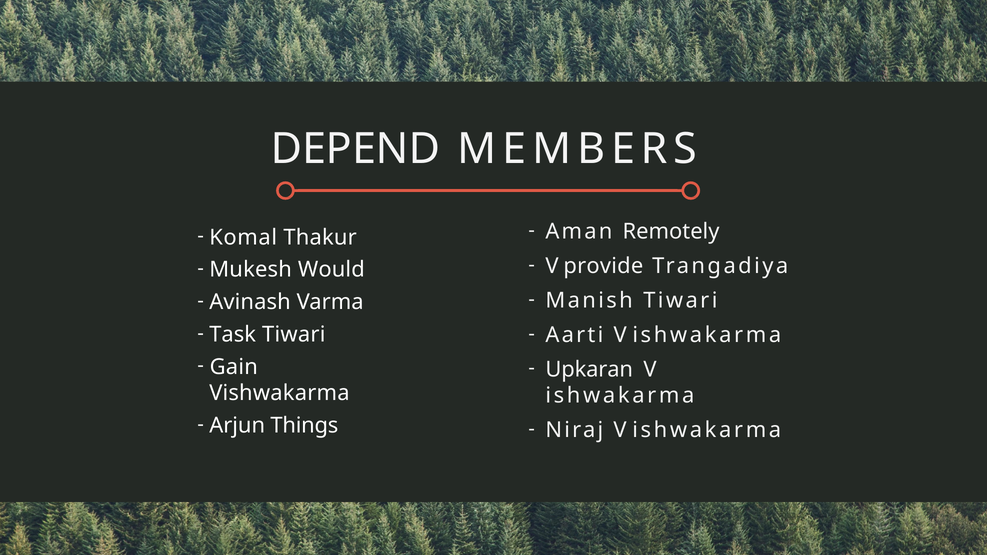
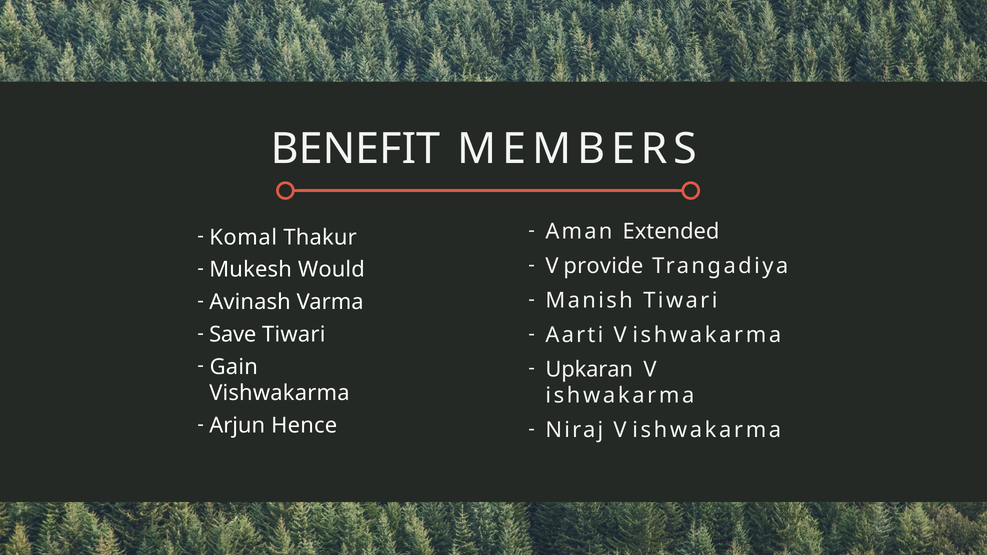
DEPEND: DEPEND -> BENEFIT
Remotely: Remotely -> Extended
Task: Task -> Save
Things: Things -> Hence
